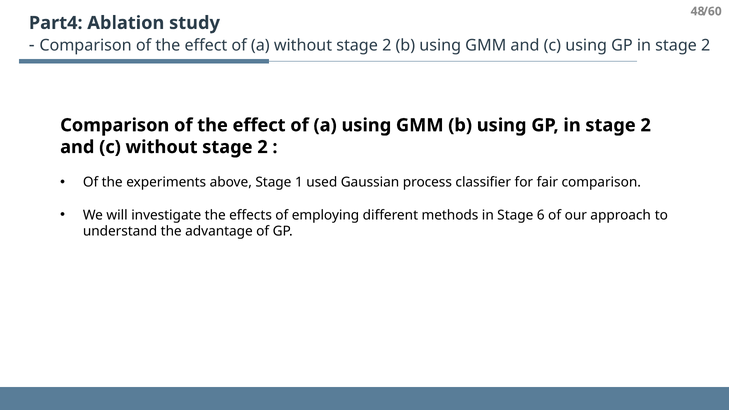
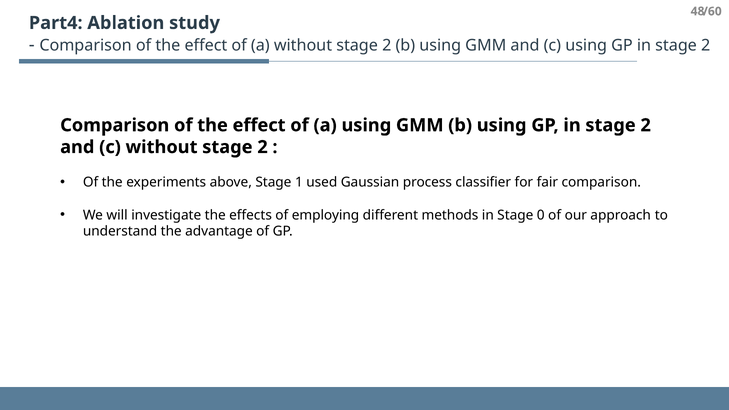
6: 6 -> 0
